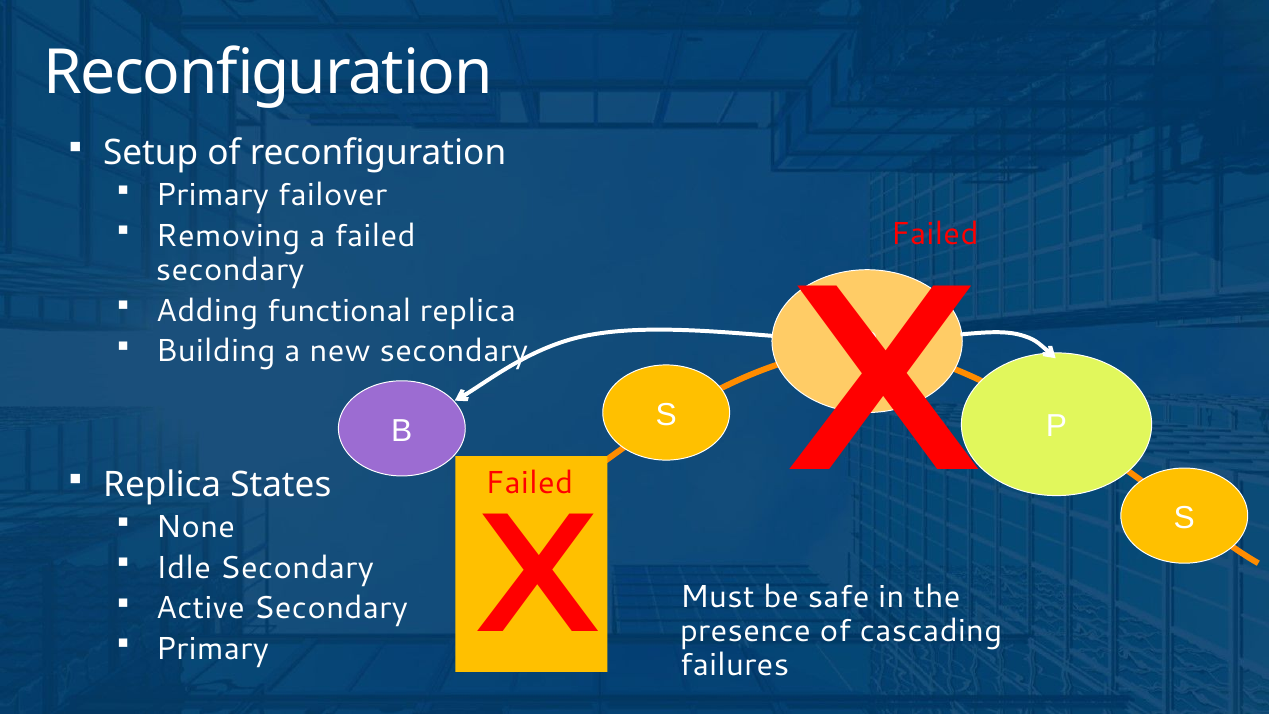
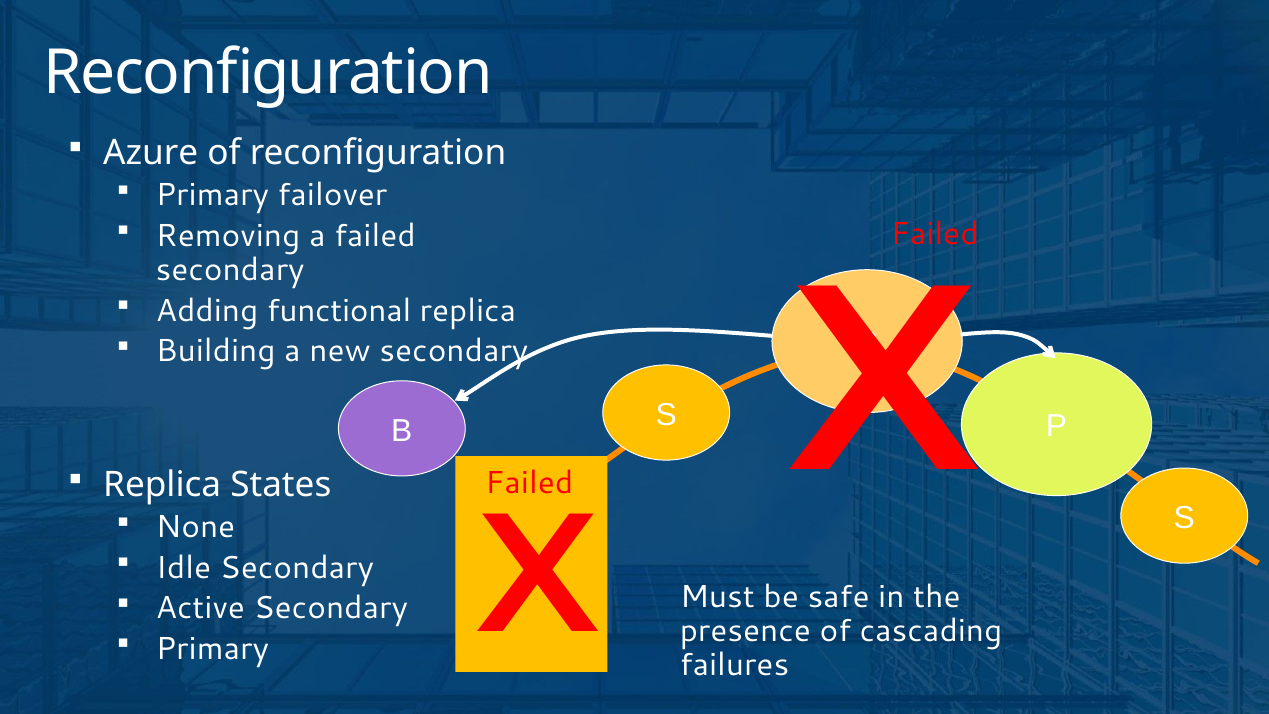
Setup: Setup -> Azure
